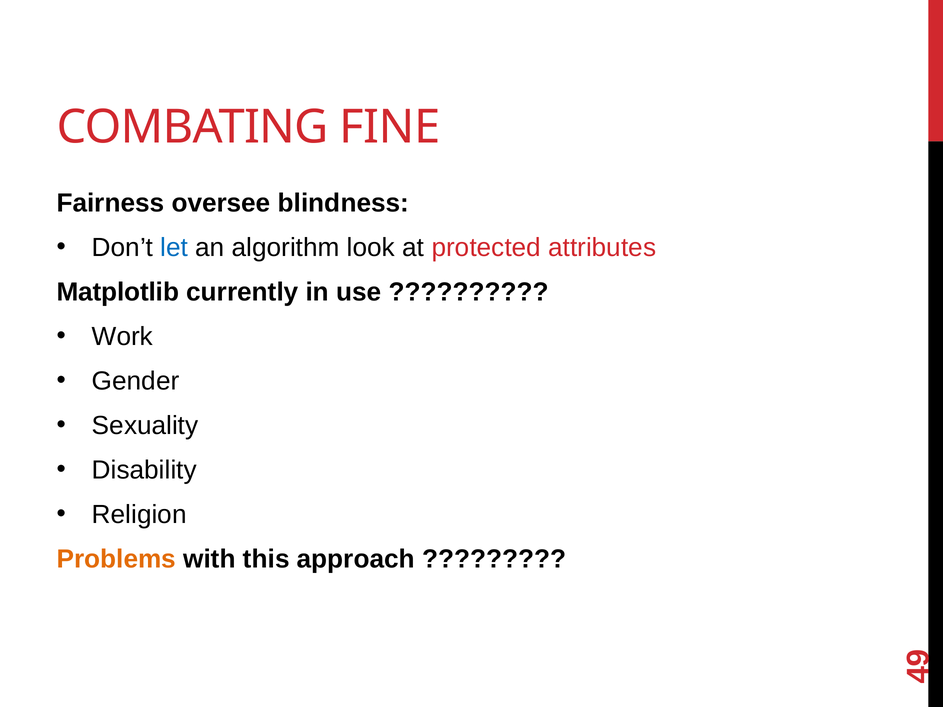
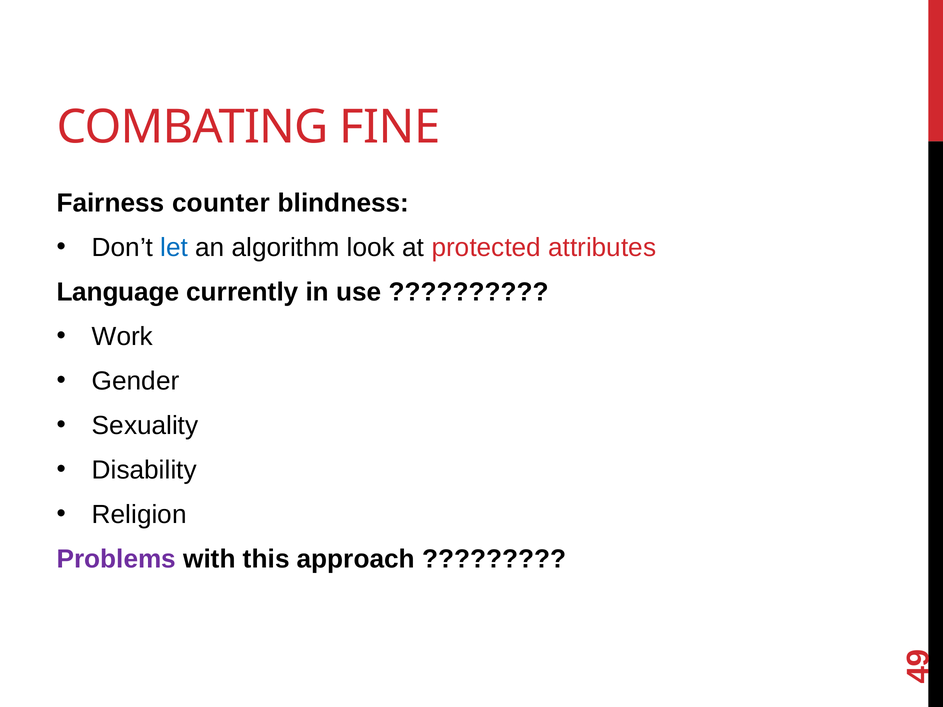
oversee: oversee -> counter
Matplotlib: Matplotlib -> Language
Problems colour: orange -> purple
